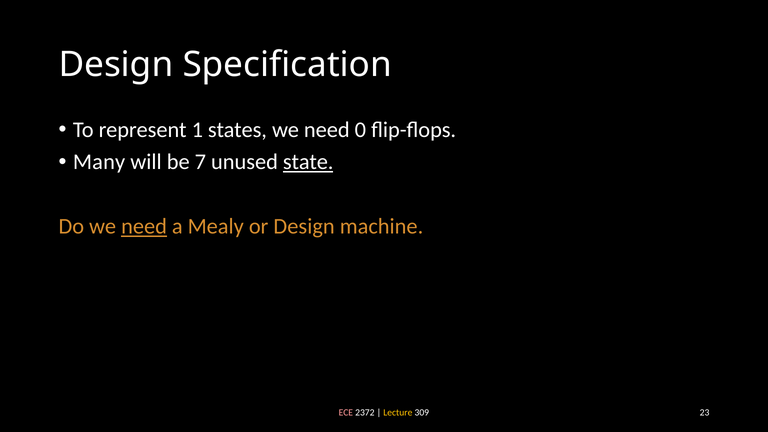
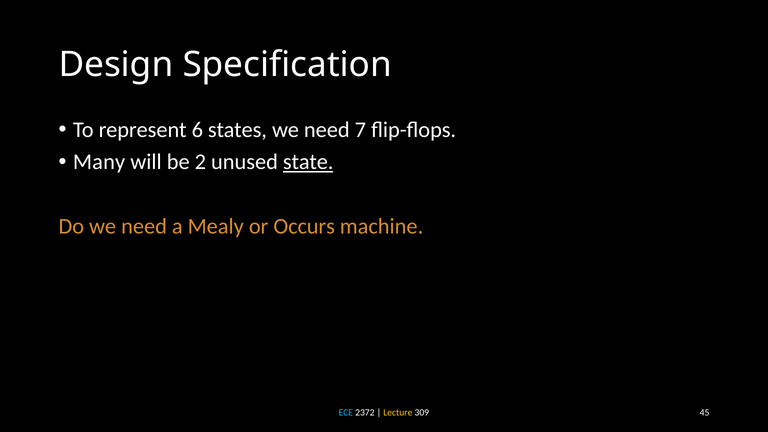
1: 1 -> 6
0: 0 -> 7
7: 7 -> 2
need at (144, 226) underline: present -> none
or Design: Design -> Occurs
ECE colour: pink -> light blue
23: 23 -> 45
